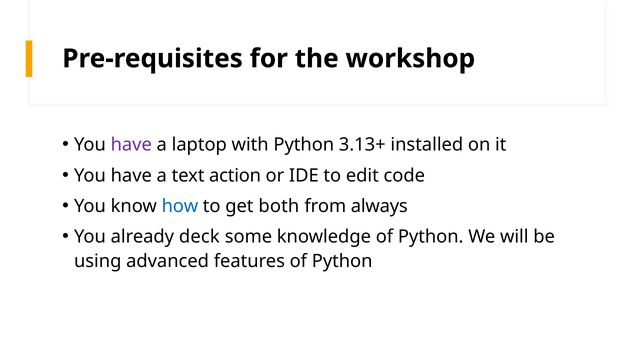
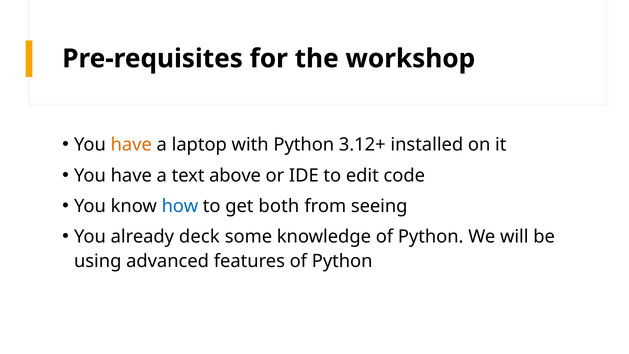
have at (131, 145) colour: purple -> orange
3.13+: 3.13+ -> 3.12+
action: action -> above
always: always -> seeing
